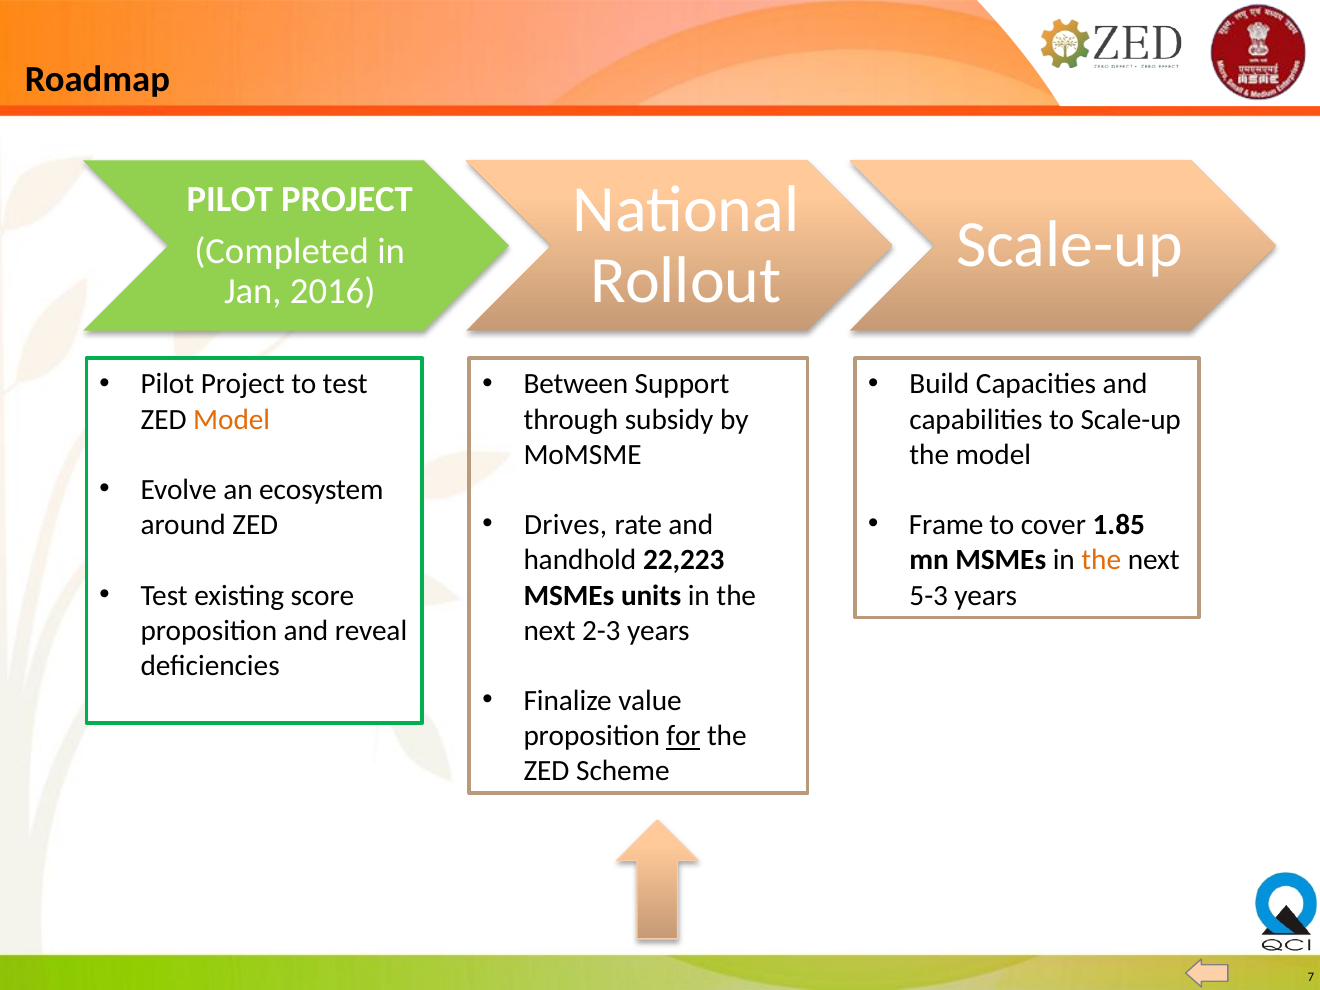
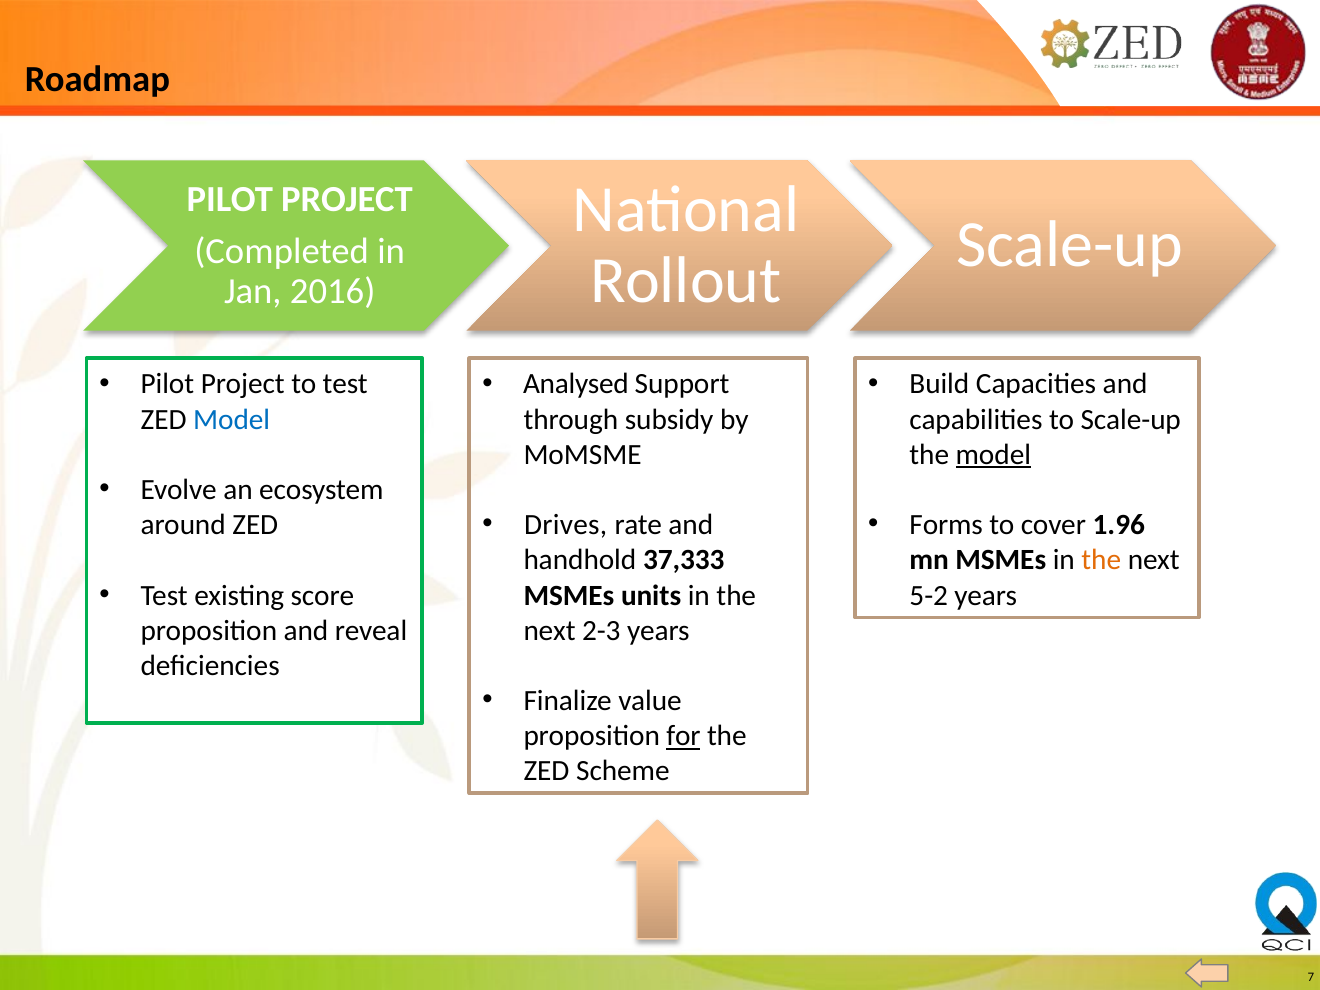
Between: Between -> Analysed
Model at (232, 419) colour: orange -> blue
model at (993, 455) underline: none -> present
Frame: Frame -> Forms
1.85: 1.85 -> 1.96
22,223: 22,223 -> 37,333
5-3: 5-3 -> 5-2
